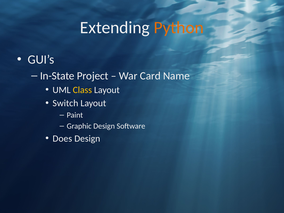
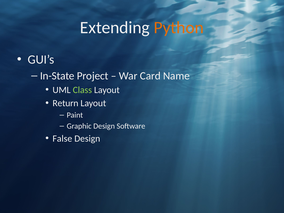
Class colour: yellow -> light green
Switch: Switch -> Return
Does: Does -> False
